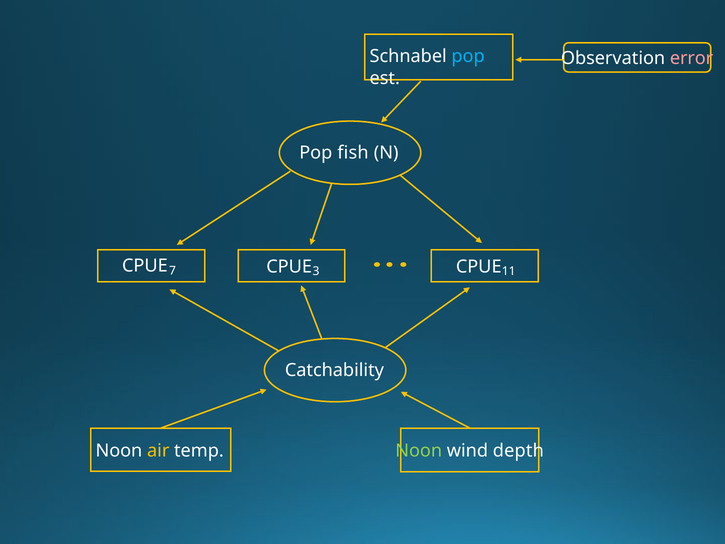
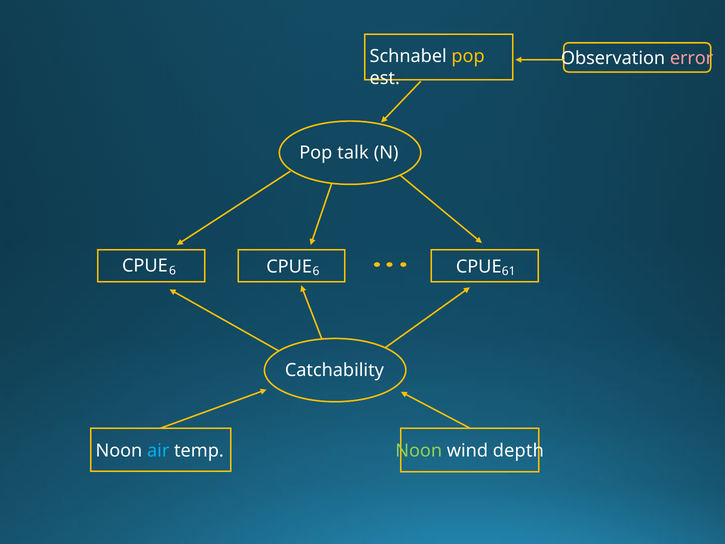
pop at (468, 56) colour: light blue -> yellow
fish: fish -> talk
7 at (173, 270): 7 -> 6
3 at (316, 271): 3 -> 6
11: 11 -> 61
air colour: yellow -> light blue
